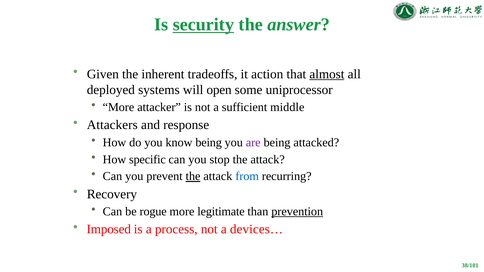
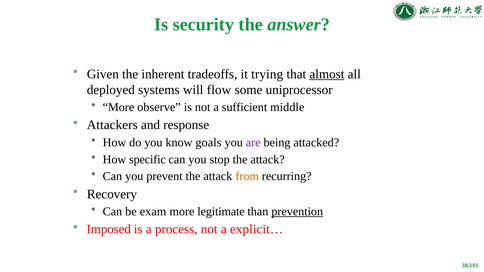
security underline: present -> none
action: action -> trying
open: open -> flow
attacker: attacker -> observe
know being: being -> goals
the at (193, 176) underline: present -> none
from colour: blue -> orange
rogue: rogue -> exam
devices…: devices… -> explicit…
